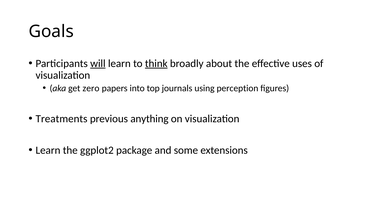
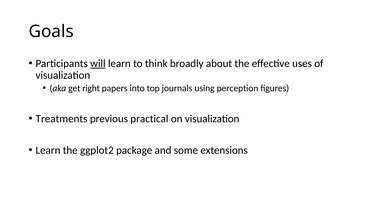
think underline: present -> none
zero: zero -> right
anything: anything -> practical
